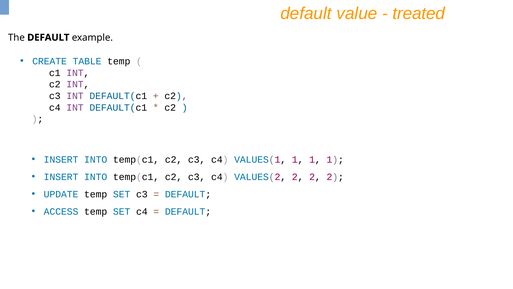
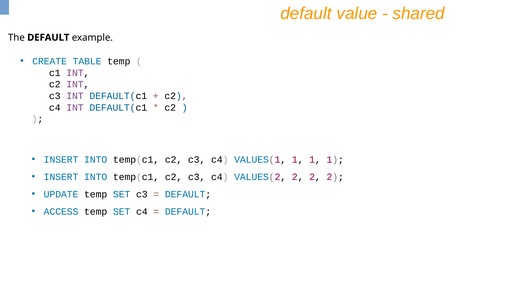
treated: treated -> shared
